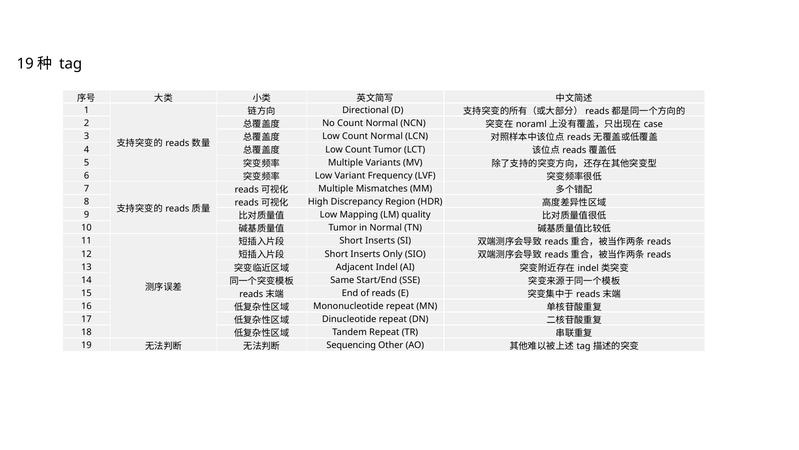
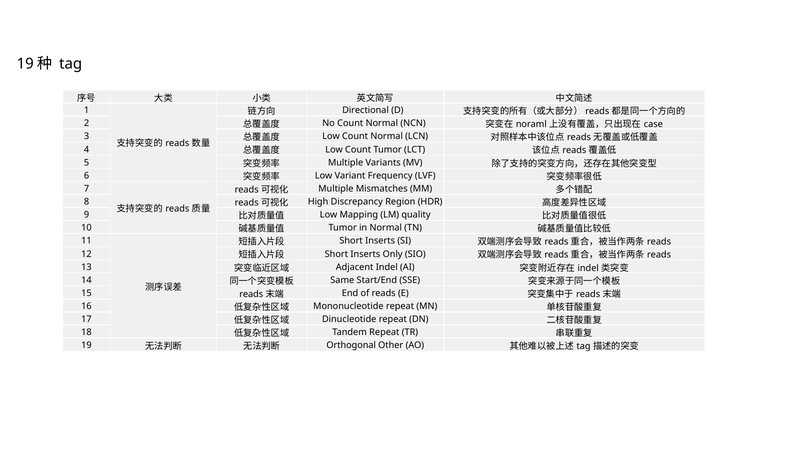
Sequencing: Sequencing -> Orthogonal
